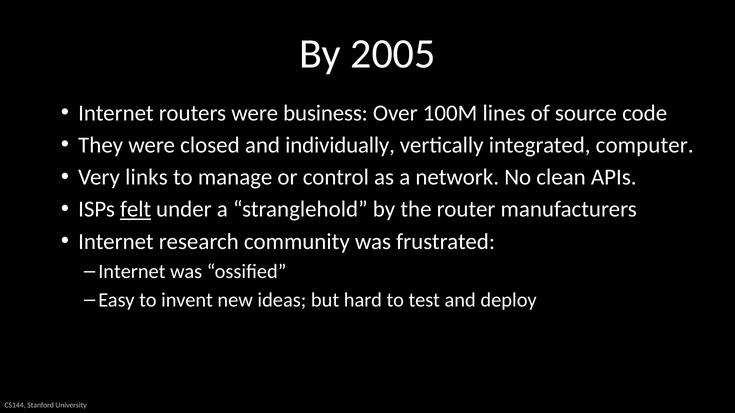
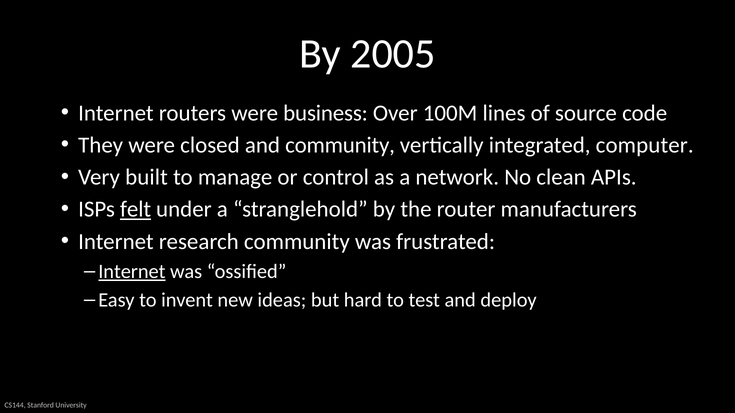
and individually: individually -> community
links: links -> built
Internet at (132, 272) underline: none -> present
